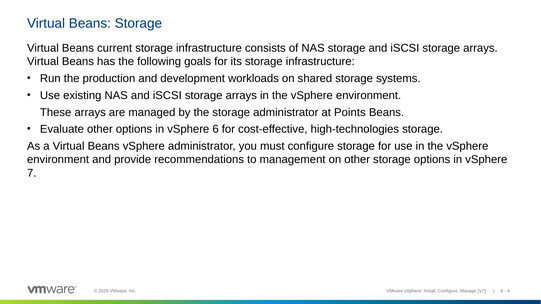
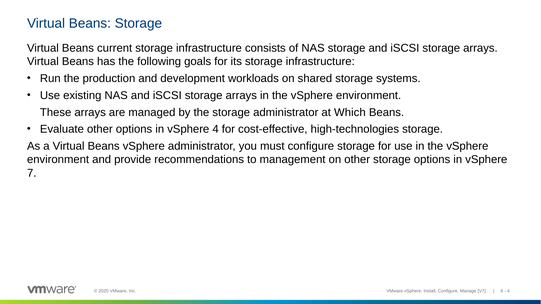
Points: Points -> Which
vSphere 6: 6 -> 4
